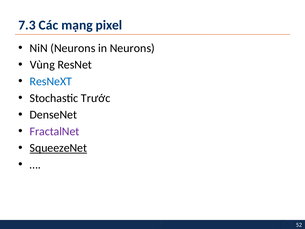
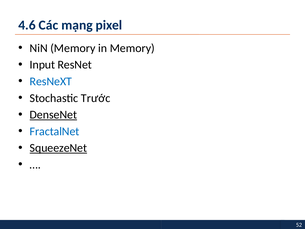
7.3: 7.3 -> 4.6
NiN Neurons: Neurons -> Memory
in Neurons: Neurons -> Memory
Vùng: Vùng -> Input
DenseNet underline: none -> present
FractalNet colour: purple -> blue
